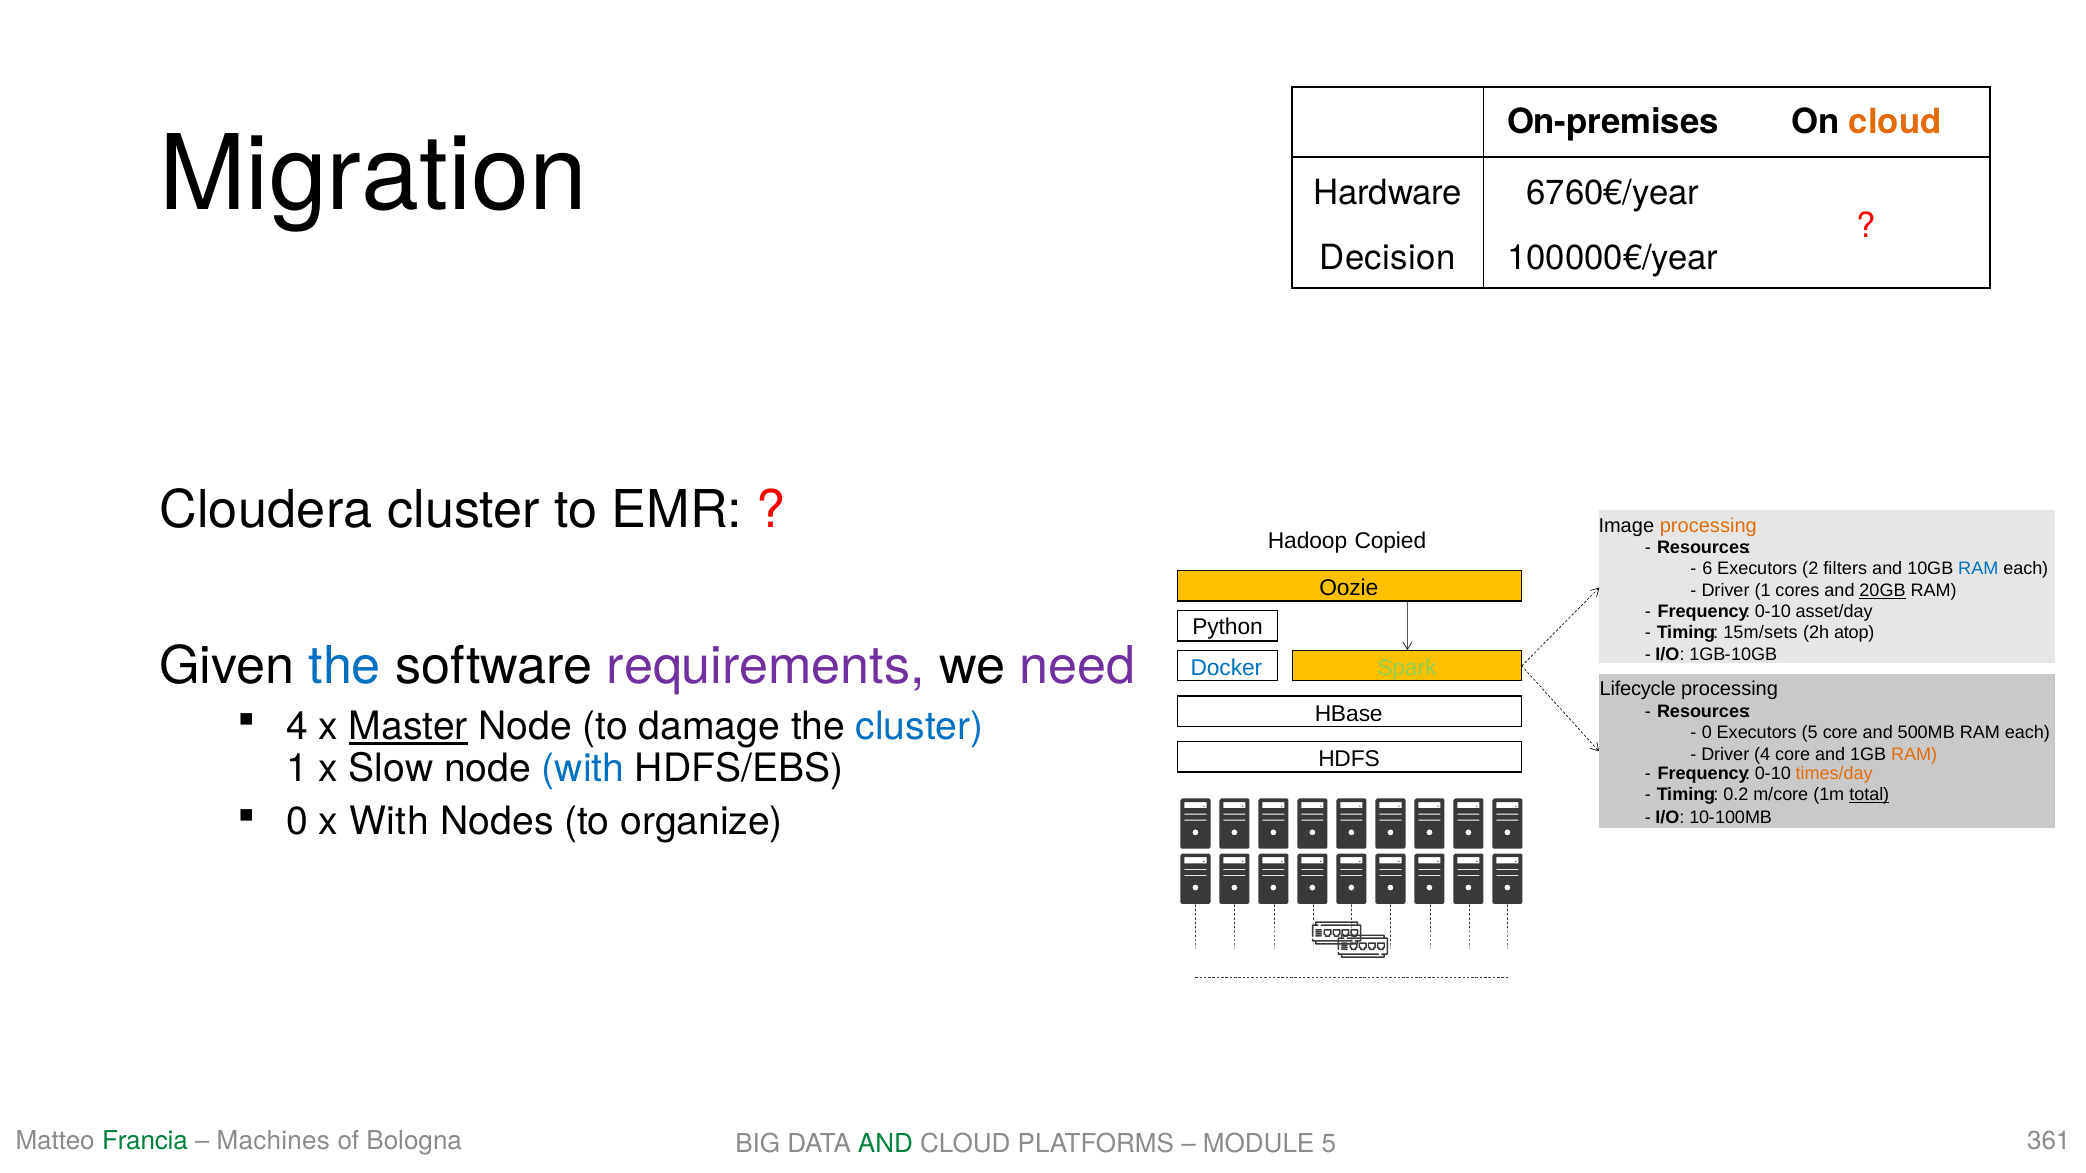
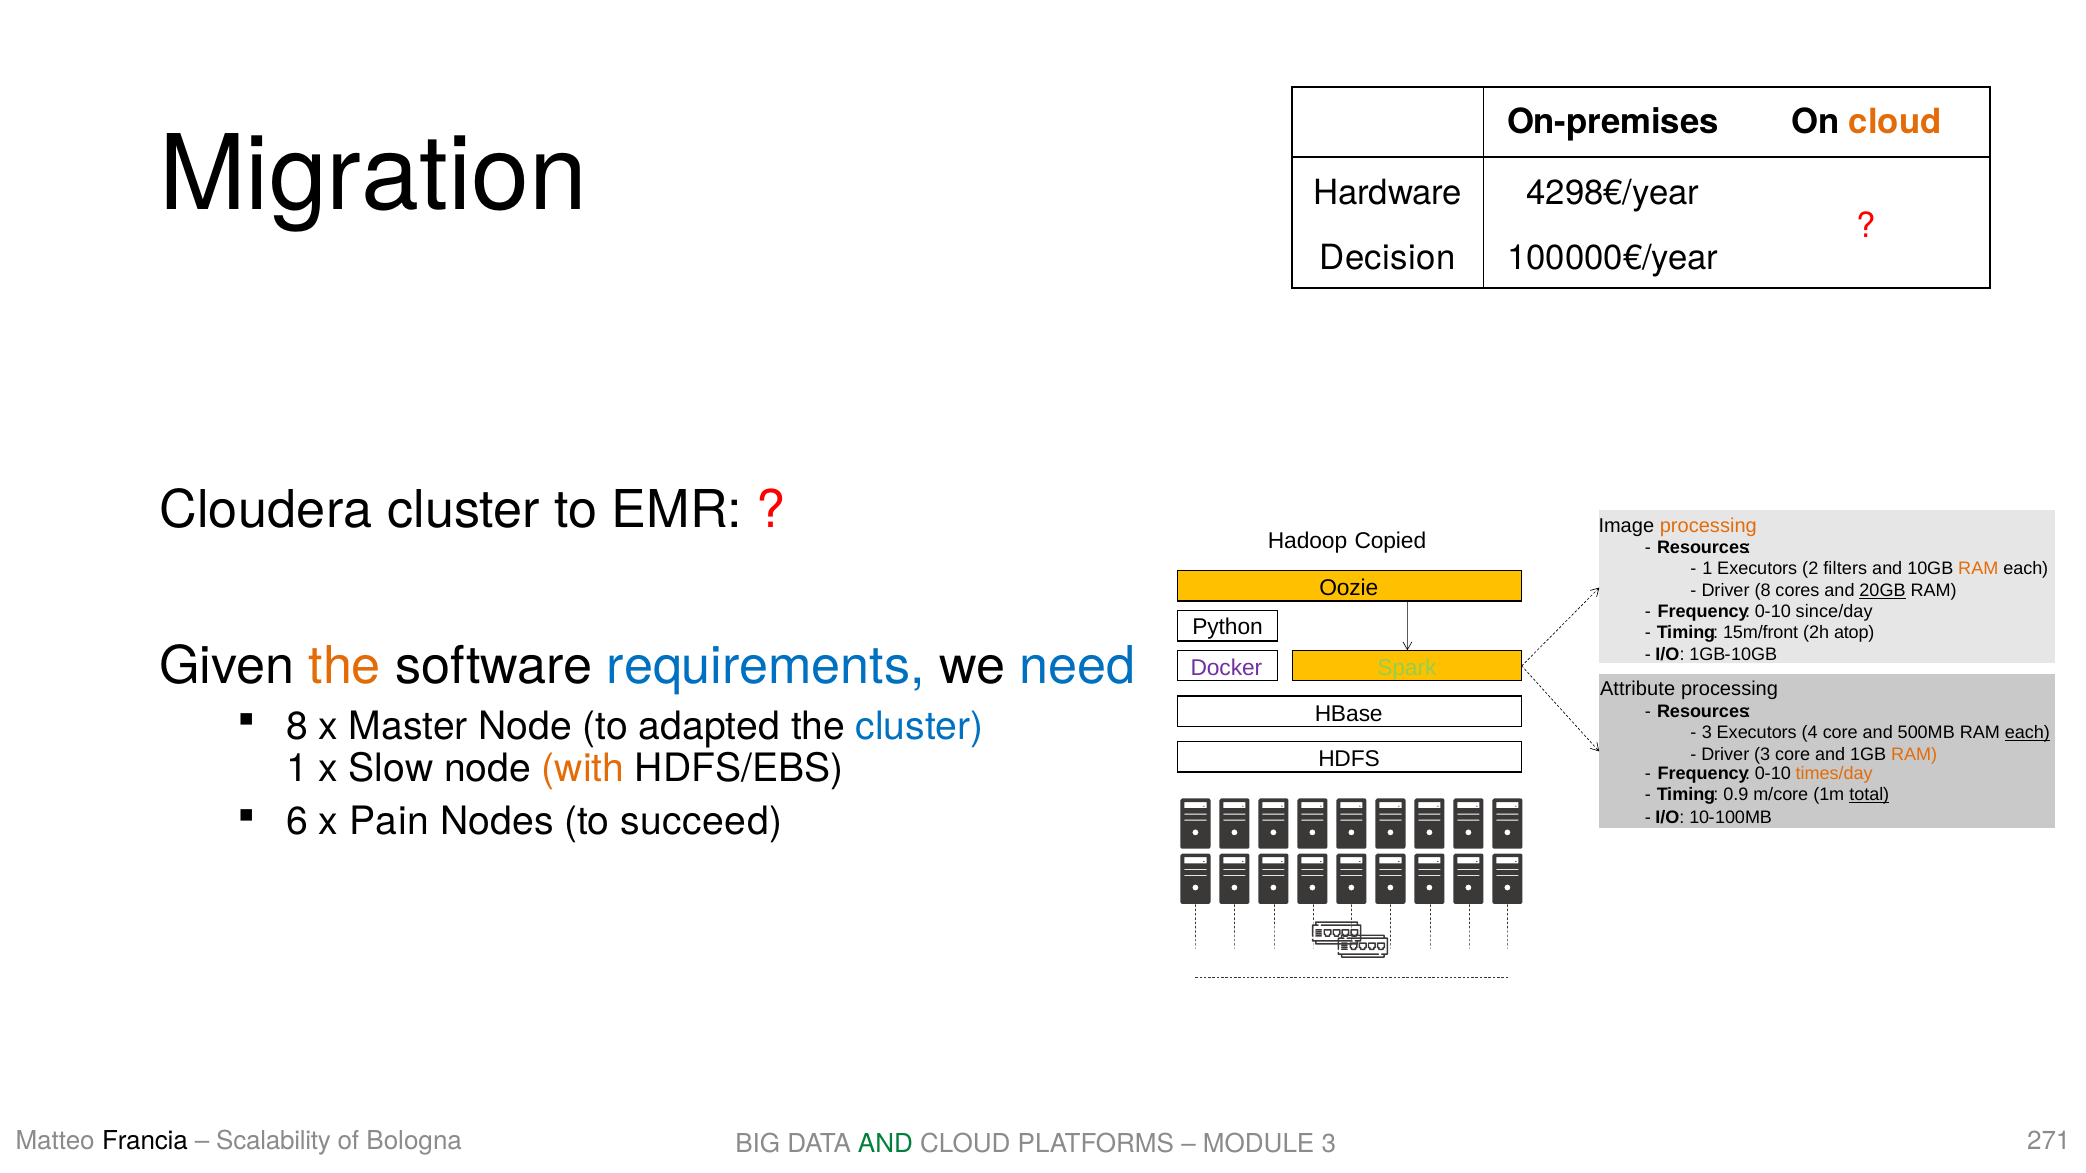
6760€/year: 6760€/year -> 4298€/year
6 at (1707, 569): 6 -> 1
RAM at (1978, 569) colour: blue -> orange
Driver 1: 1 -> 8
asset/day: asset/day -> since/day
15m/sets: 15m/sets -> 15m/front
the at (345, 667) colour: blue -> orange
requirements colour: purple -> blue
need colour: purple -> blue
Docker colour: blue -> purple
Lifecycle: Lifecycle -> Attribute
4 at (297, 727): 4 -> 8
Master underline: present -> none
damage: damage -> adapted
0 at (1707, 733): 0 -> 3
Executors 5: 5 -> 4
each at (2027, 733) underline: none -> present
Driver 4: 4 -> 3
with at (583, 769) colour: blue -> orange
0.2: 0.2 -> 0.9
0 at (297, 822): 0 -> 6
x With: With -> Pain
organize: organize -> succeed
Francia colour: green -> black
Machines: Machines -> Scalability
361: 361 -> 271
5 at (1329, 1144): 5 -> 3
